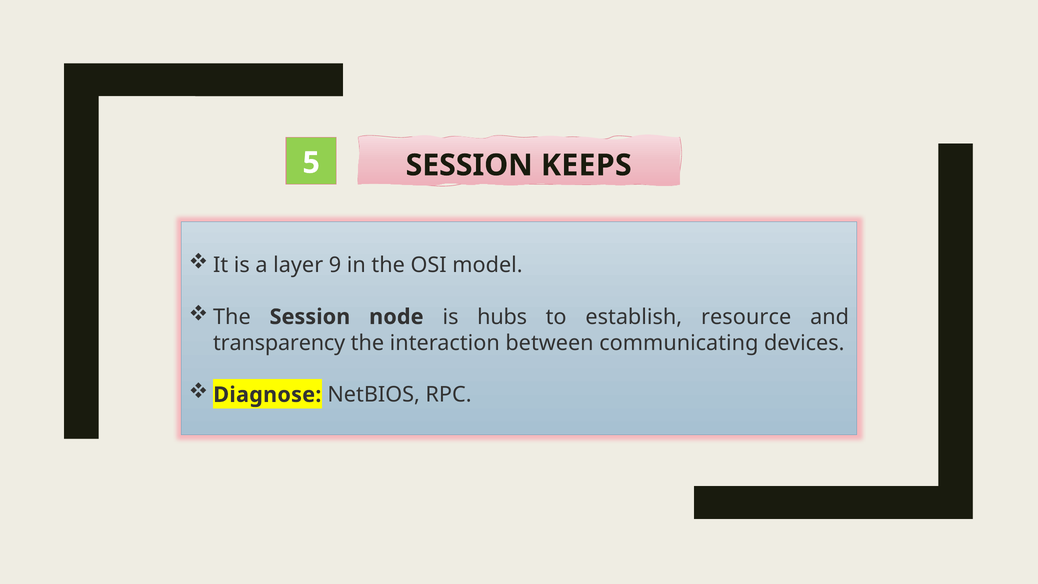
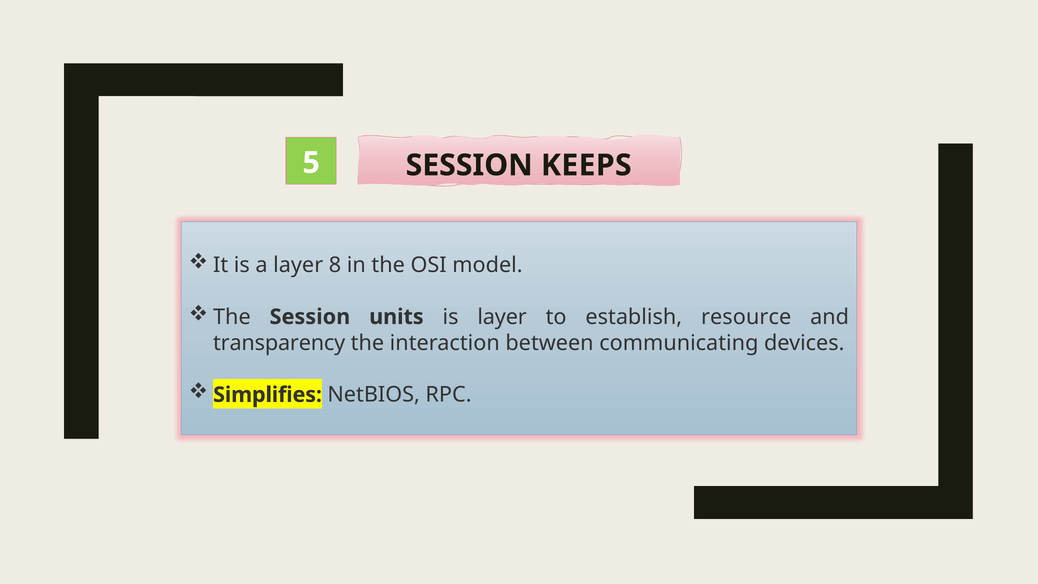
9: 9 -> 8
node: node -> units
is hubs: hubs -> layer
Diagnose: Diagnose -> Simplifies
